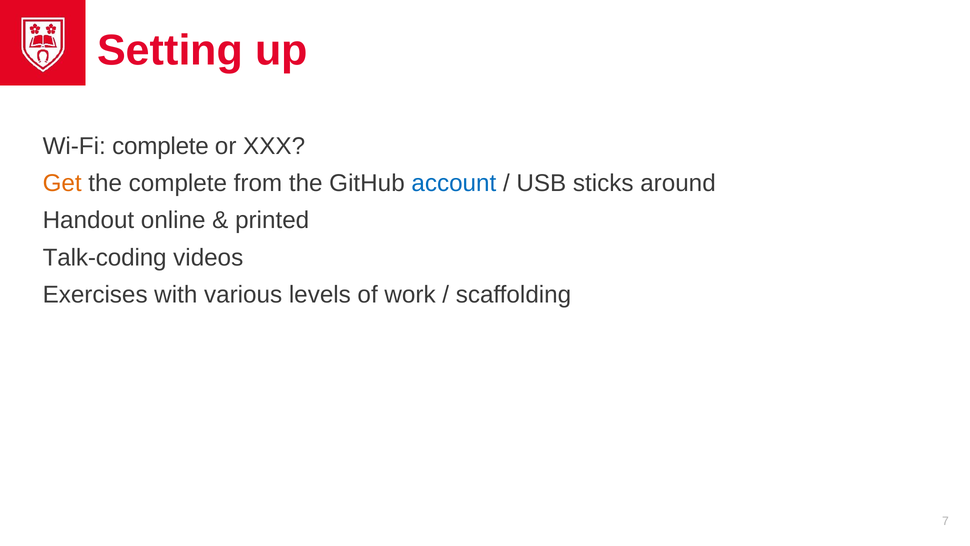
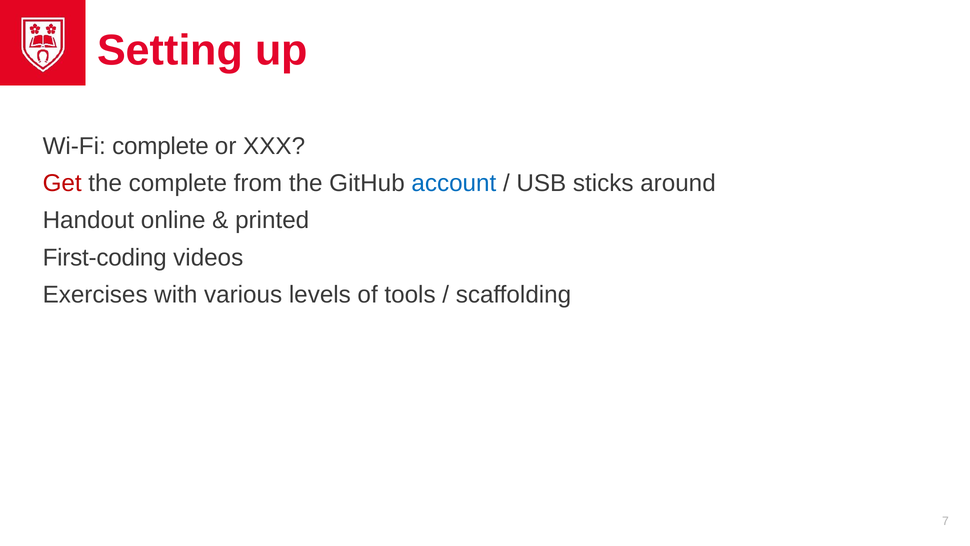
Get colour: orange -> red
Talk-coding: Talk-coding -> First-coding
work: work -> tools
